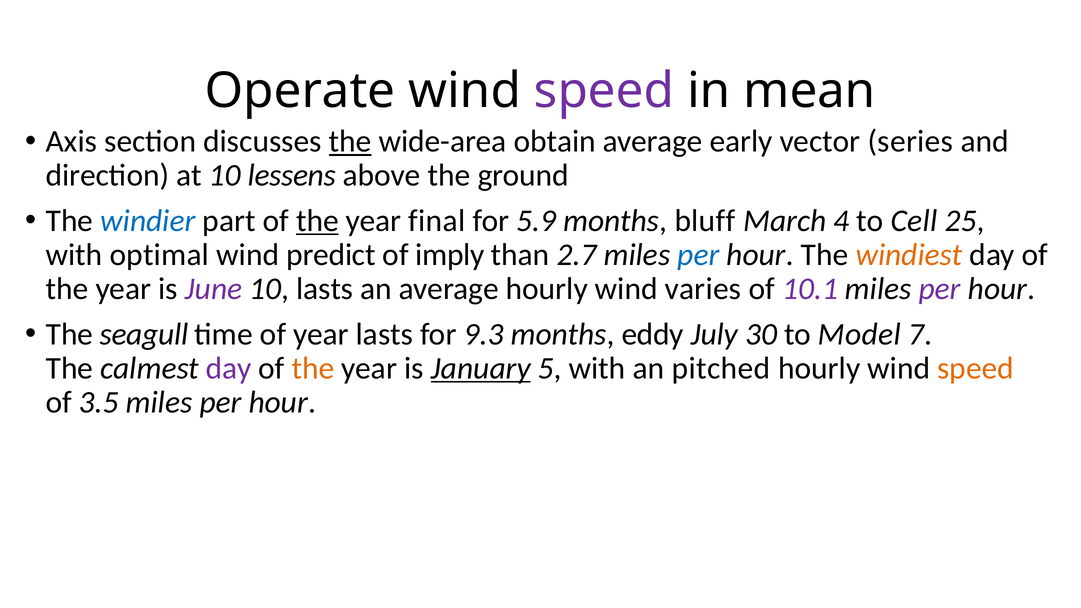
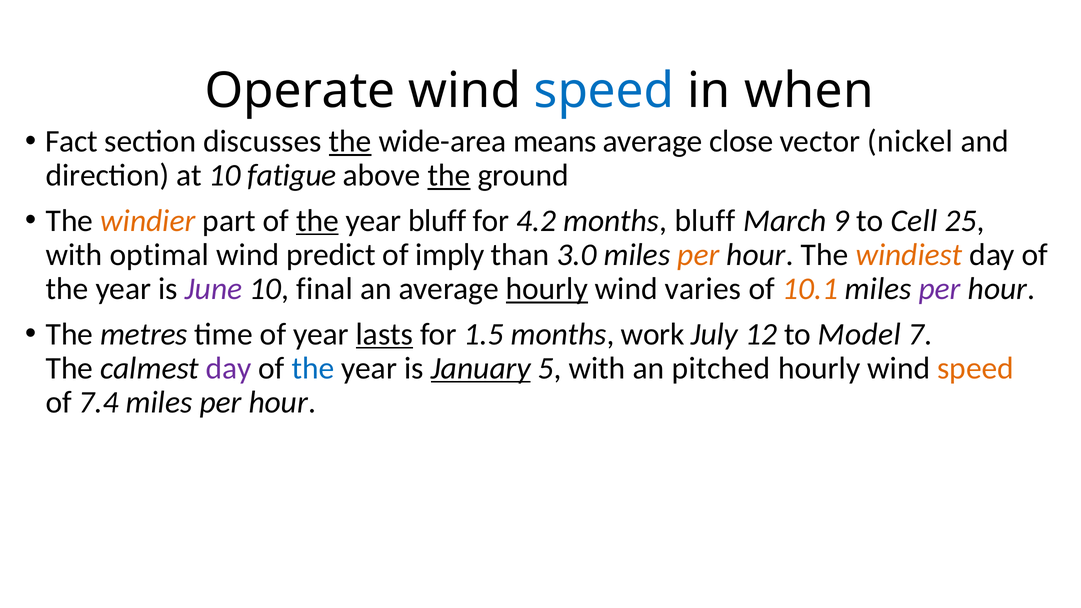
speed at (604, 91) colour: purple -> blue
mean: mean -> when
Axis: Axis -> Fact
obtain: obtain -> means
early: early -> close
series: series -> nickel
lessens: lessens -> fatigue
the at (449, 175) underline: none -> present
windier colour: blue -> orange
year final: final -> bluff
5.9: 5.9 -> 4.2
4: 4 -> 9
2.7: 2.7 -> 3.0
per at (698, 255) colour: blue -> orange
10 lasts: lasts -> final
hourly at (547, 289) underline: none -> present
10.1 colour: purple -> orange
seagull: seagull -> metres
lasts at (384, 334) underline: none -> present
9.3: 9.3 -> 1.5
eddy: eddy -> work
30: 30 -> 12
the at (313, 368) colour: orange -> blue
3.5: 3.5 -> 7.4
